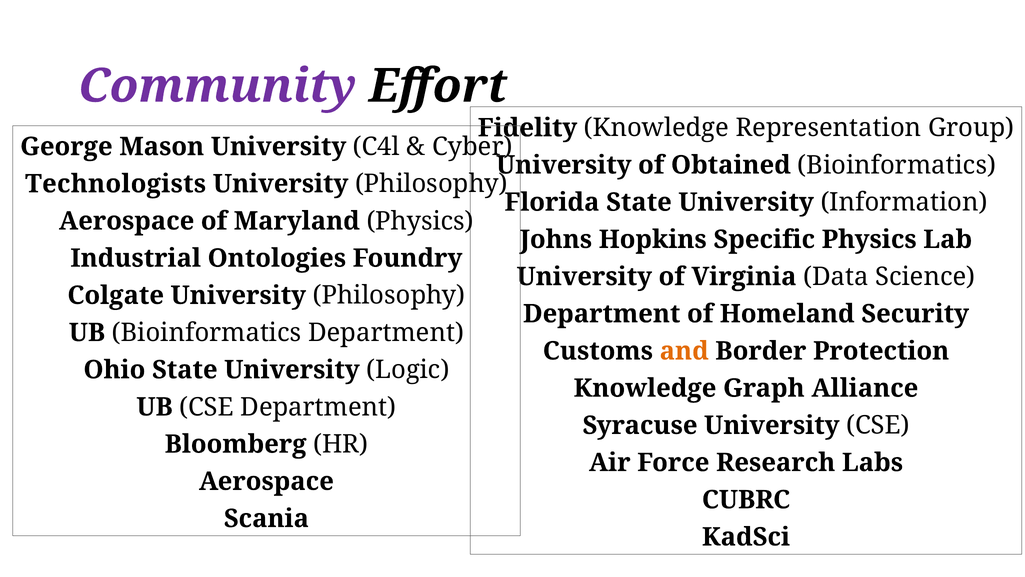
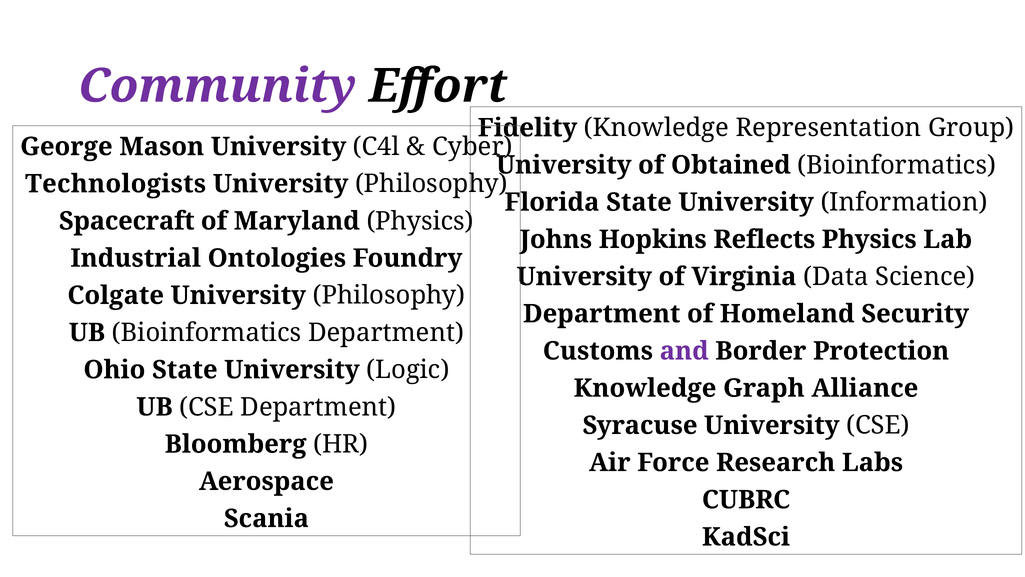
Aerospace at (127, 221): Aerospace -> Spacecraft
Specific: Specific -> Reflects
and colour: orange -> purple
